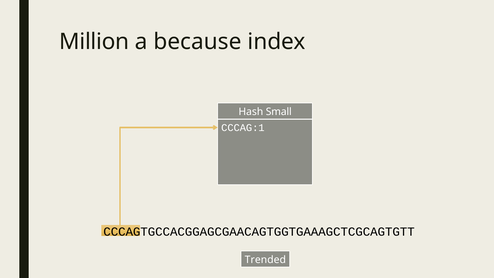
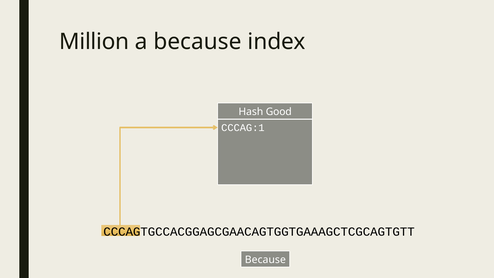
Small: Small -> Good
Trended at (265, 260): Trended -> Because
